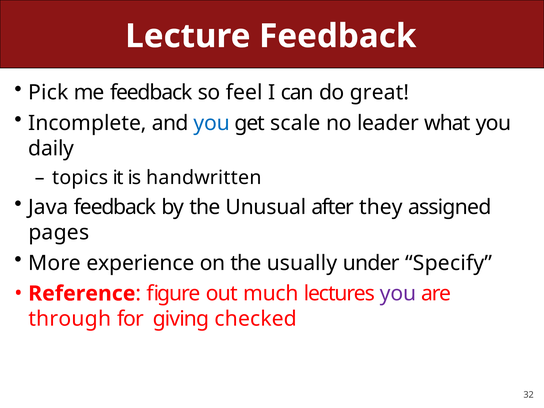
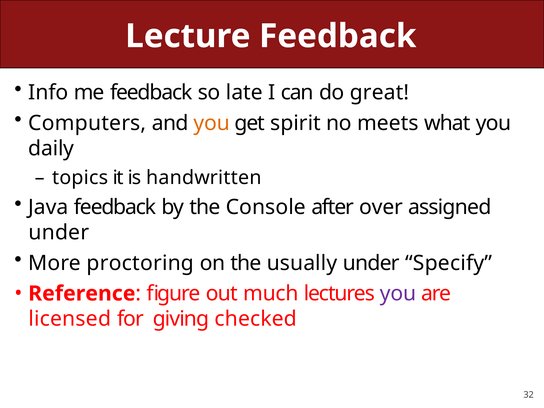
Pick: Pick -> Info
feel: feel -> late
Incomplete: Incomplete -> Computers
you at (212, 123) colour: blue -> orange
scale: scale -> spirit
leader: leader -> meets
Unusual: Unusual -> Console
they: they -> over
pages at (59, 233): pages -> under
experience: experience -> proctoring
through: through -> licensed
